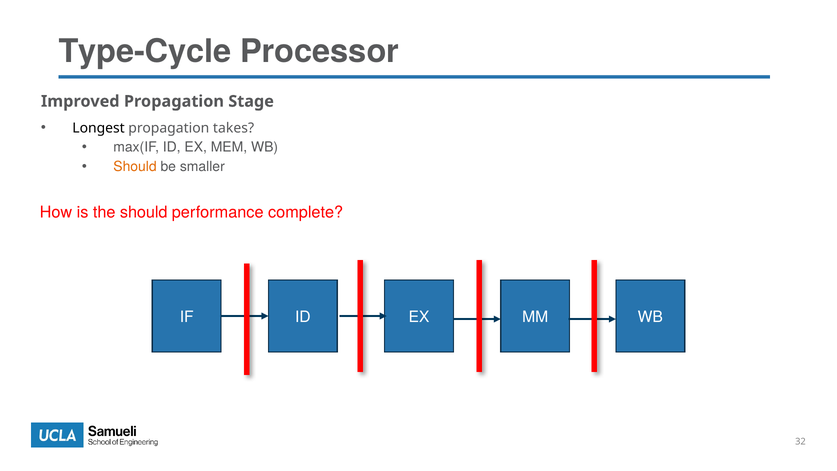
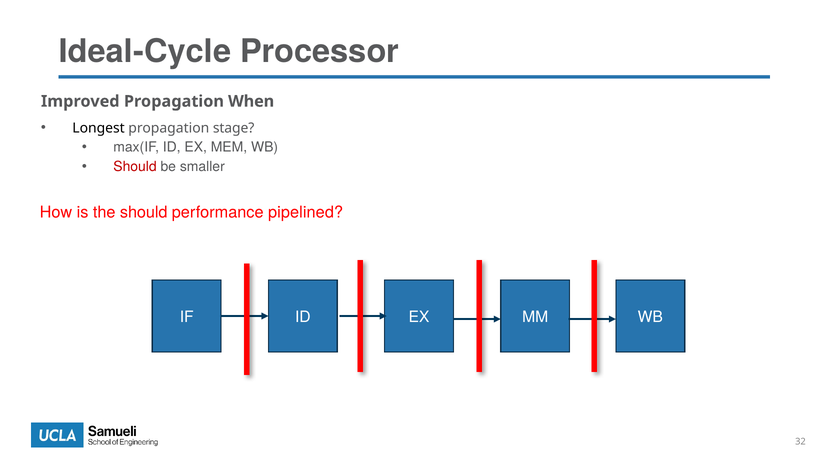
Type-Cycle: Type-Cycle -> Ideal-Cycle
Stage: Stage -> When
takes: takes -> stage
Should at (135, 167) colour: orange -> red
complete: complete -> pipelined
